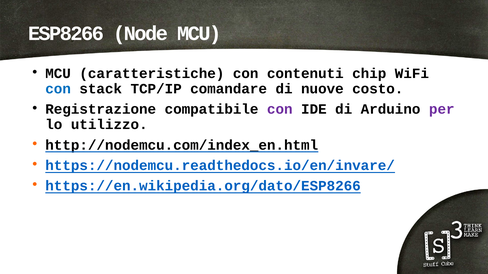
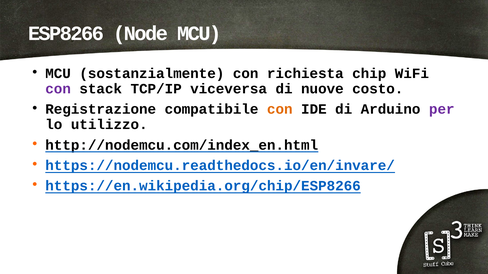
caratteristiche: caratteristiche -> sostanzialmente
contenuti: contenuti -> richiesta
con at (58, 89) colour: blue -> purple
comandare: comandare -> viceversa
con at (280, 109) colour: purple -> orange
https://en.wikipedia.org/dato/ESP8266: https://en.wikipedia.org/dato/ESP8266 -> https://en.wikipedia.org/chip/ESP8266
